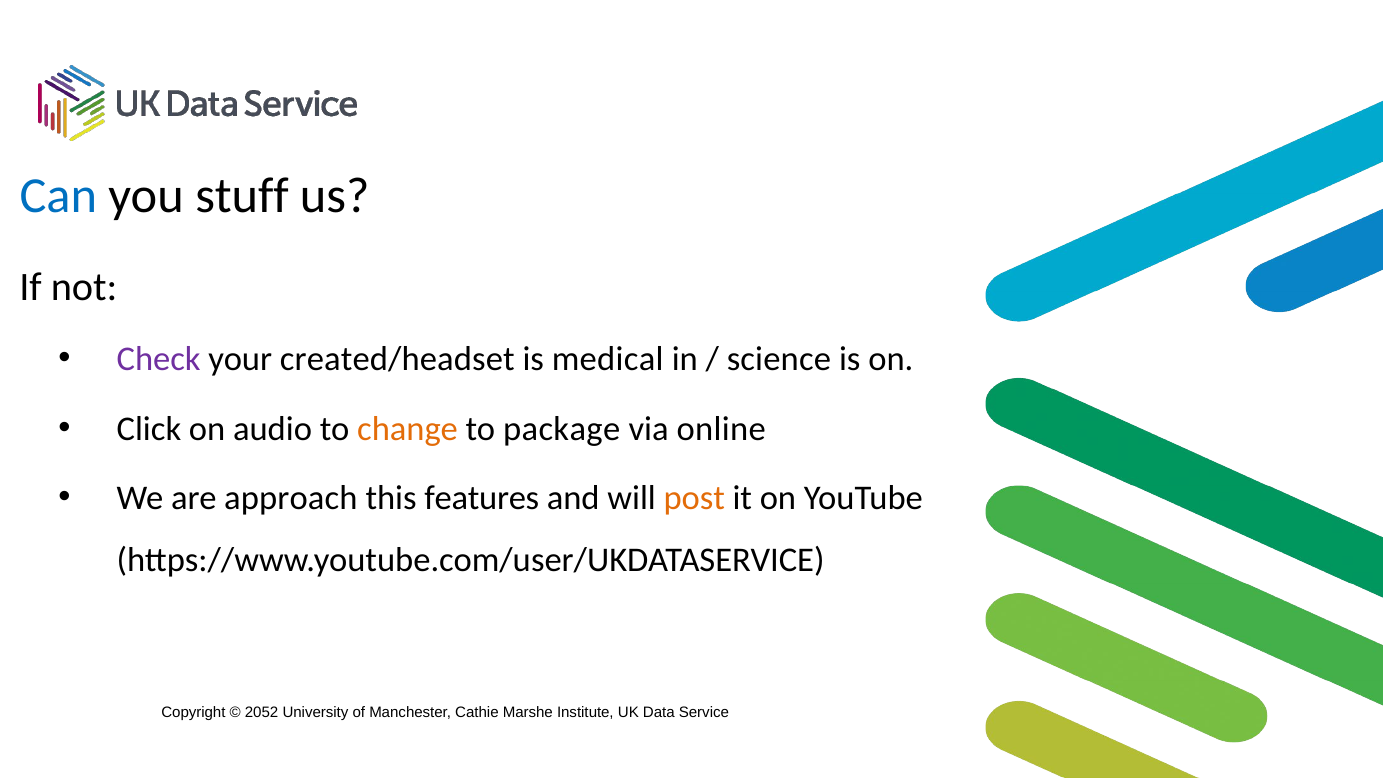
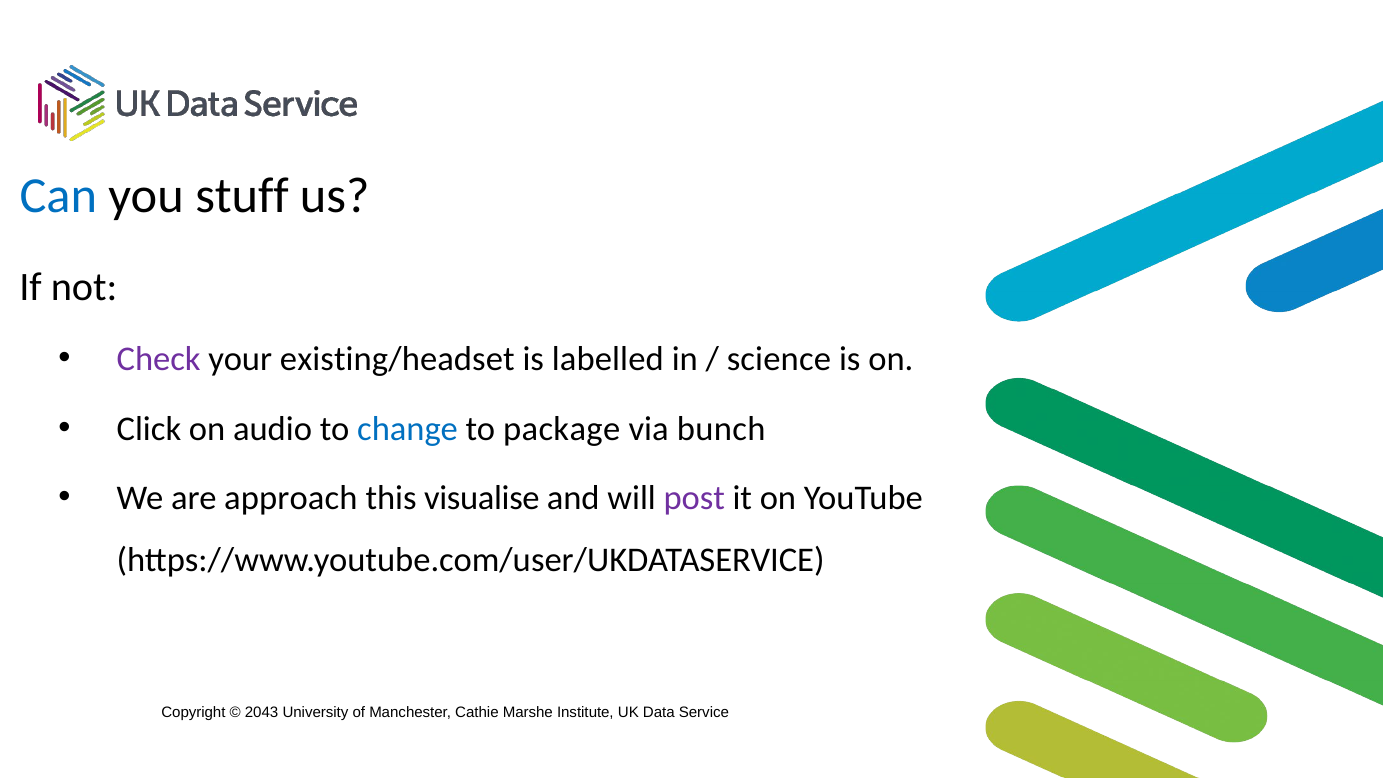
created/headset: created/headset -> existing/headset
medical: medical -> labelled
change colour: orange -> blue
online: online -> bunch
features: features -> visualise
post colour: orange -> purple
2052: 2052 -> 2043
